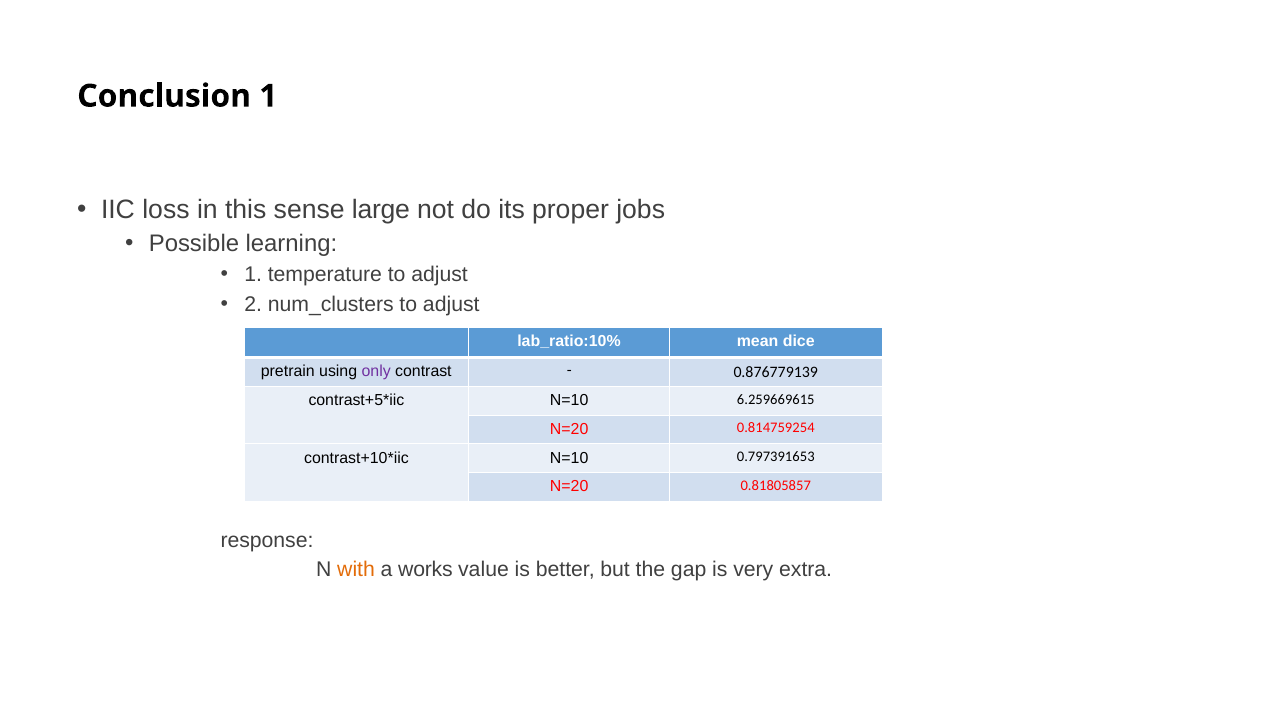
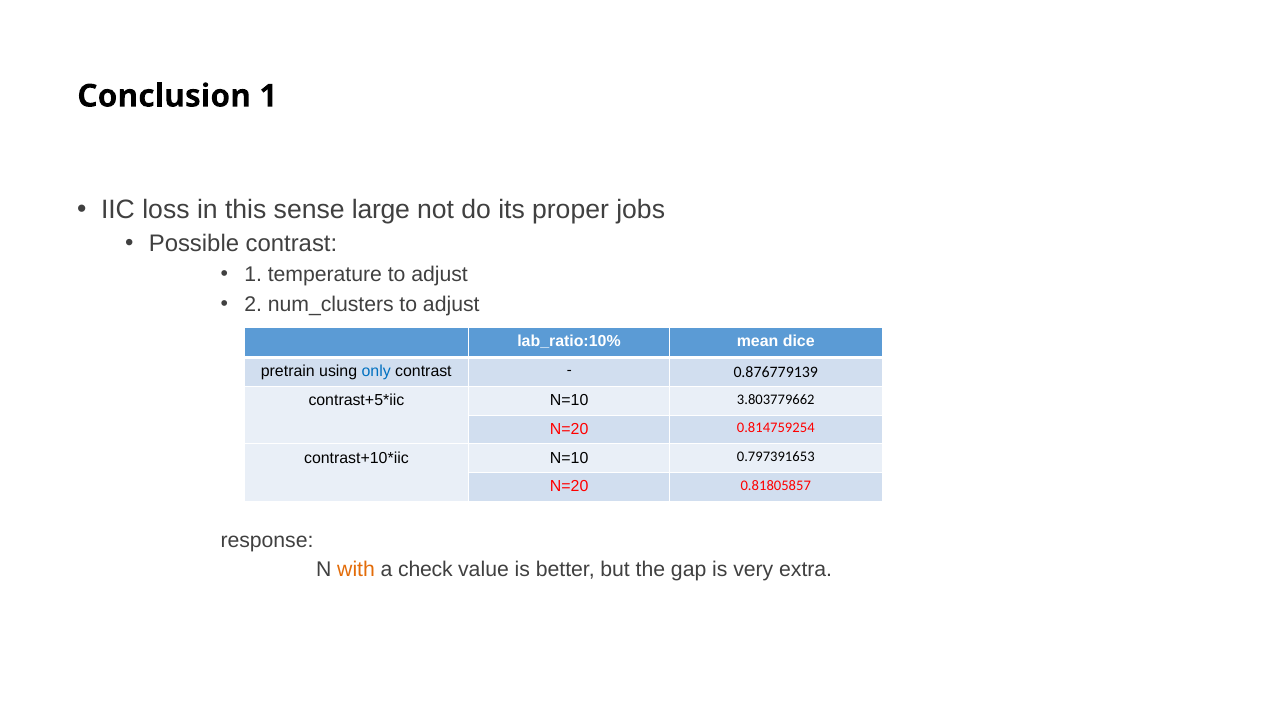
Possible learning: learning -> contrast
only colour: purple -> blue
6.259669615: 6.259669615 -> 3.803779662
works: works -> check
